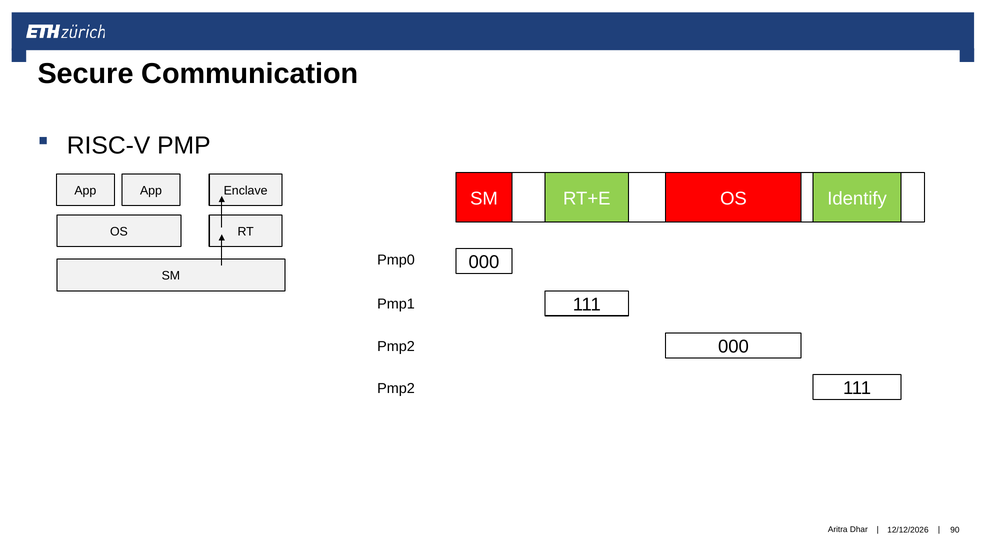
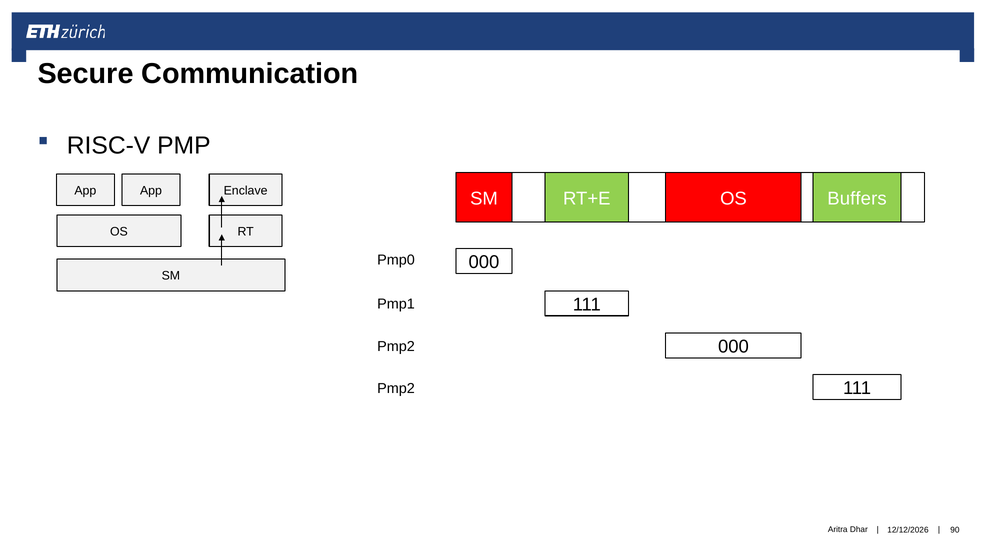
Identify: Identify -> Buffers
